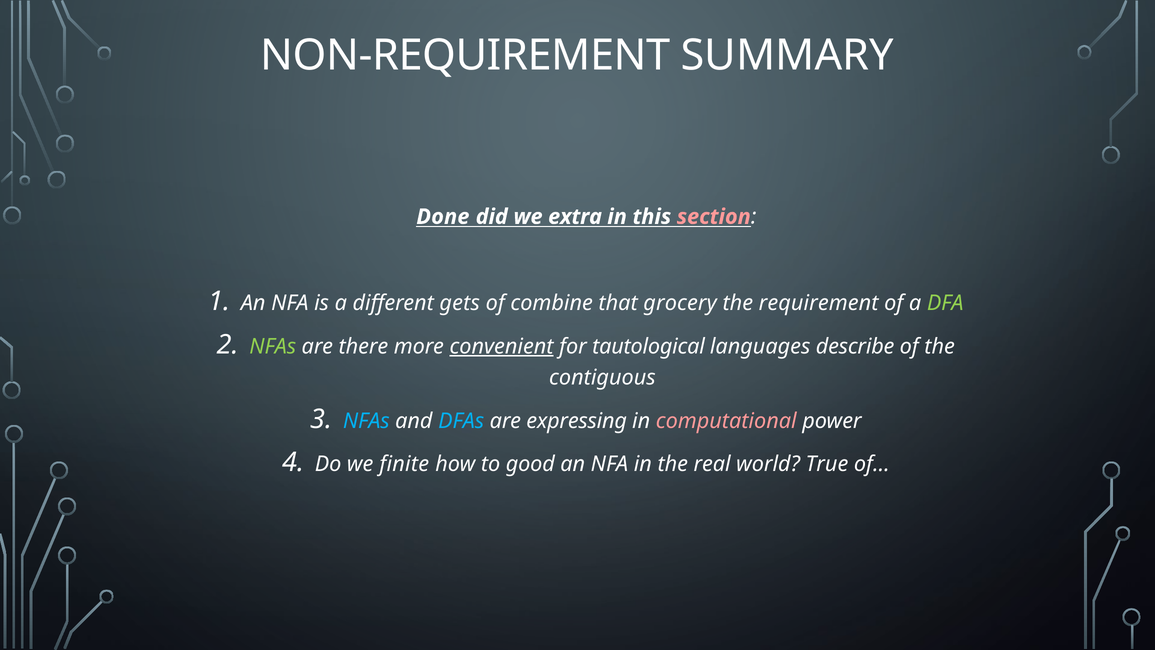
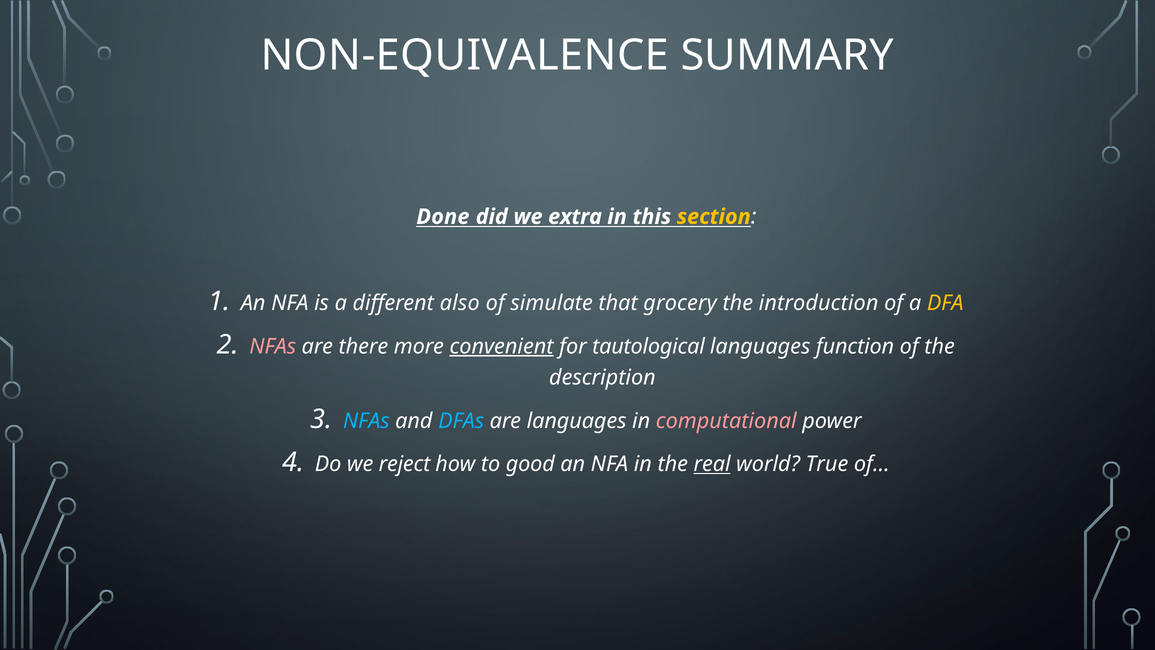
NON-REQUIREMENT: NON-REQUIREMENT -> NON-EQUIVALENCE
section colour: pink -> yellow
gets: gets -> also
combine: combine -> simulate
requirement: requirement -> introduction
DFA colour: light green -> yellow
NFAs at (273, 346) colour: light green -> pink
describe: describe -> function
contiguous: contiguous -> description
are expressing: expressing -> languages
finite: finite -> reject
real underline: none -> present
